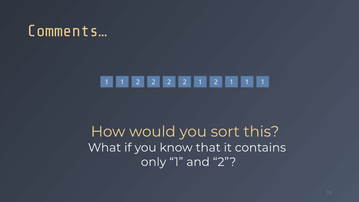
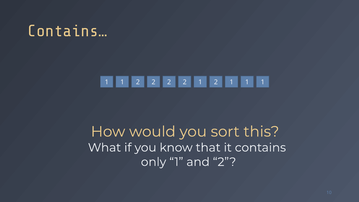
Comments…: Comments… -> Contains…
